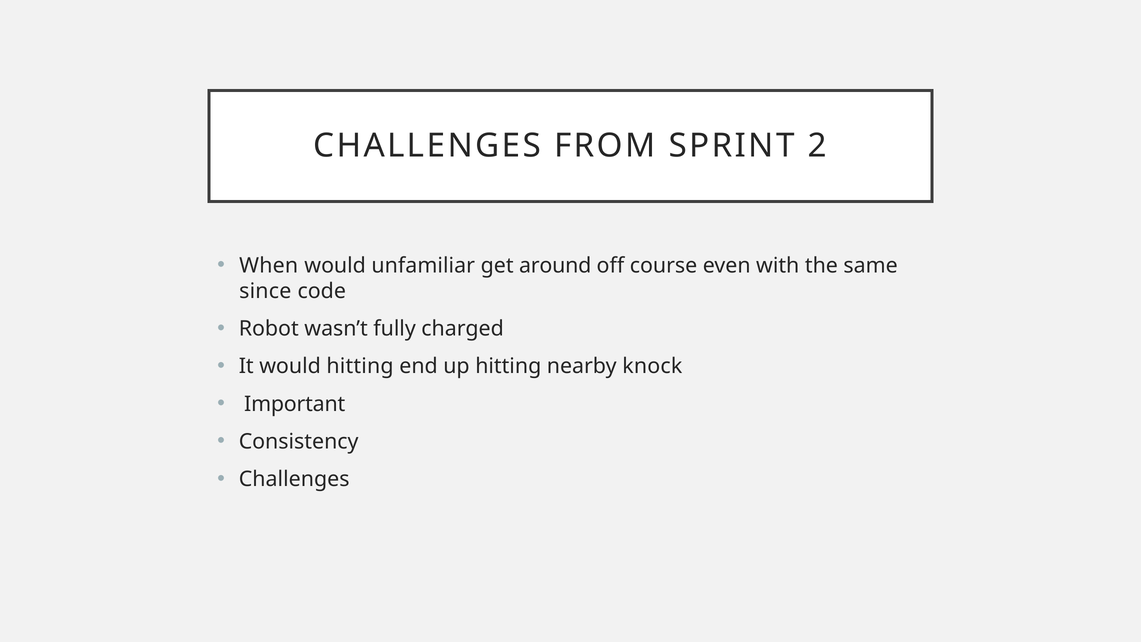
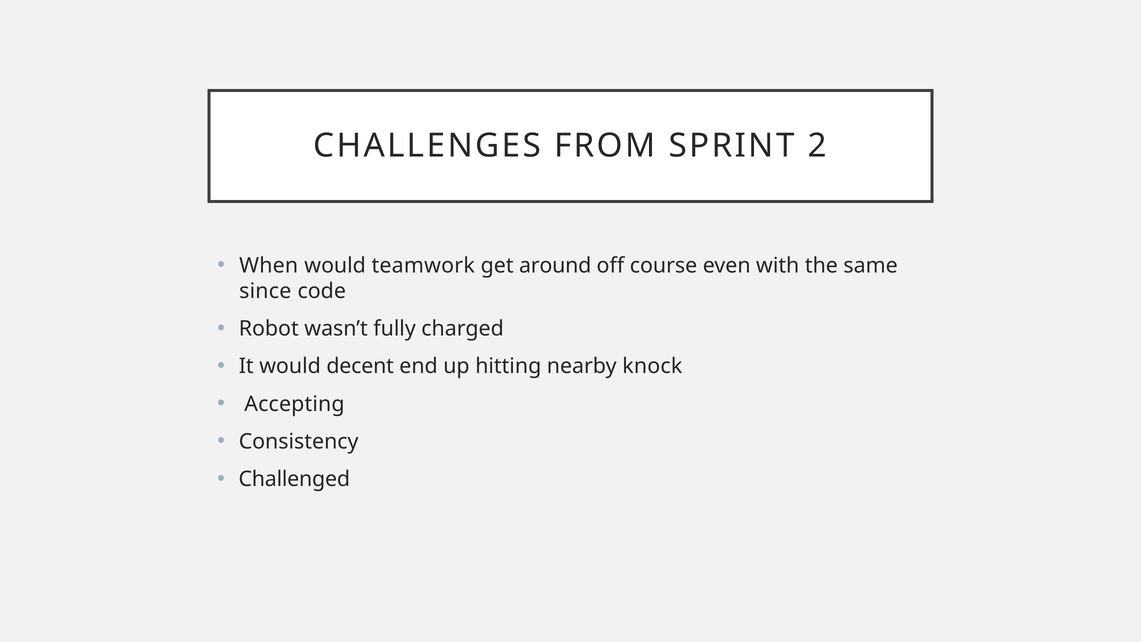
unfamiliar: unfamiliar -> teamwork
would hitting: hitting -> decent
Important: Important -> Accepting
Challenges at (294, 479): Challenges -> Challenged
